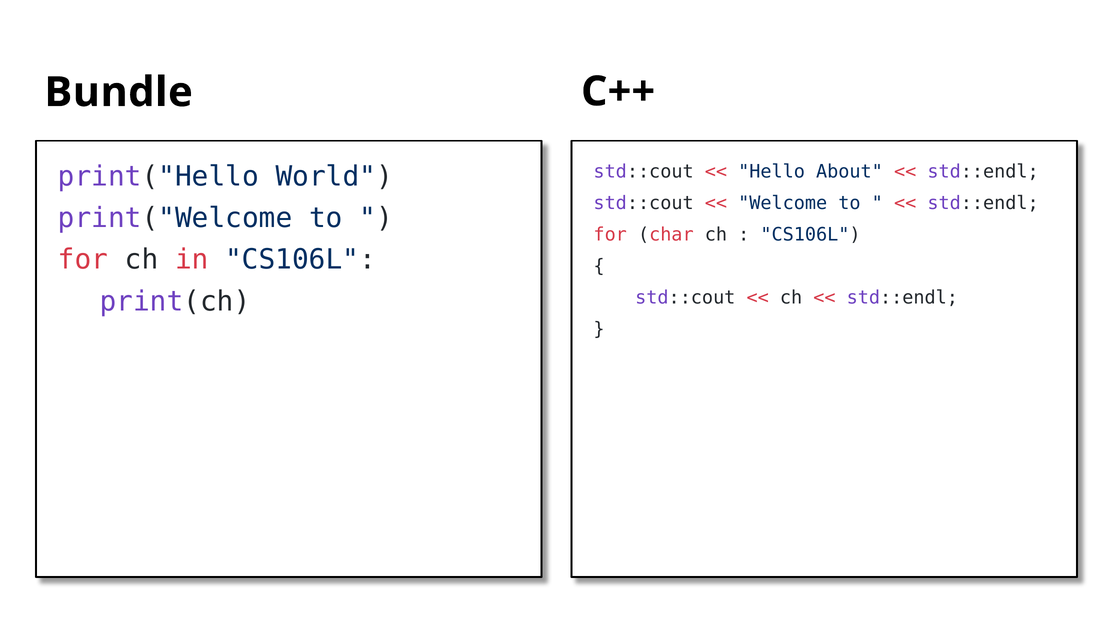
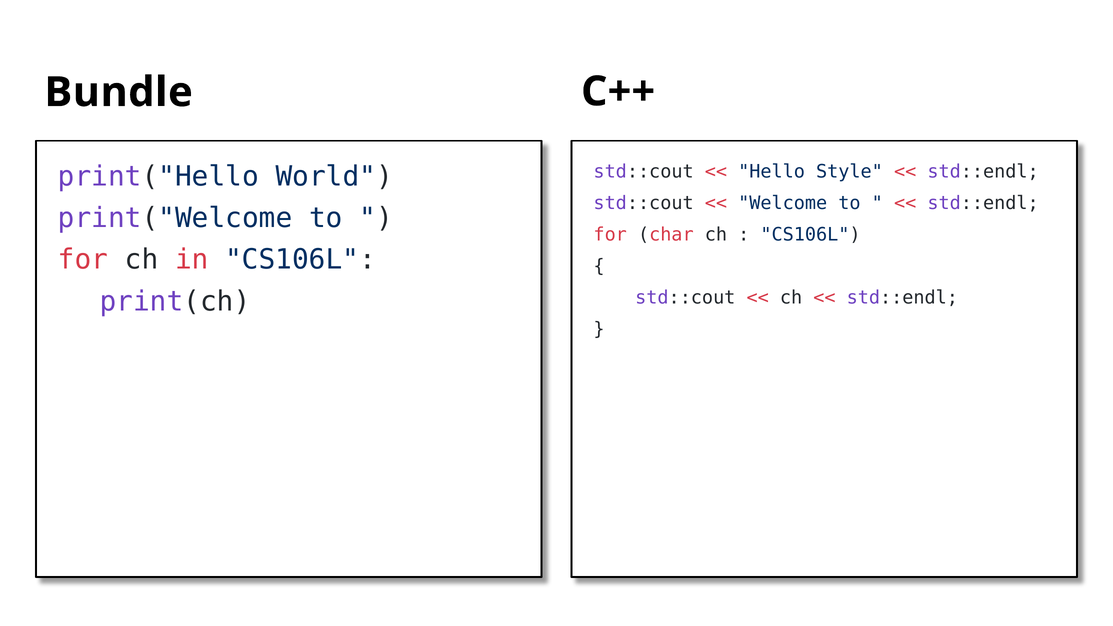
About: About -> Style
